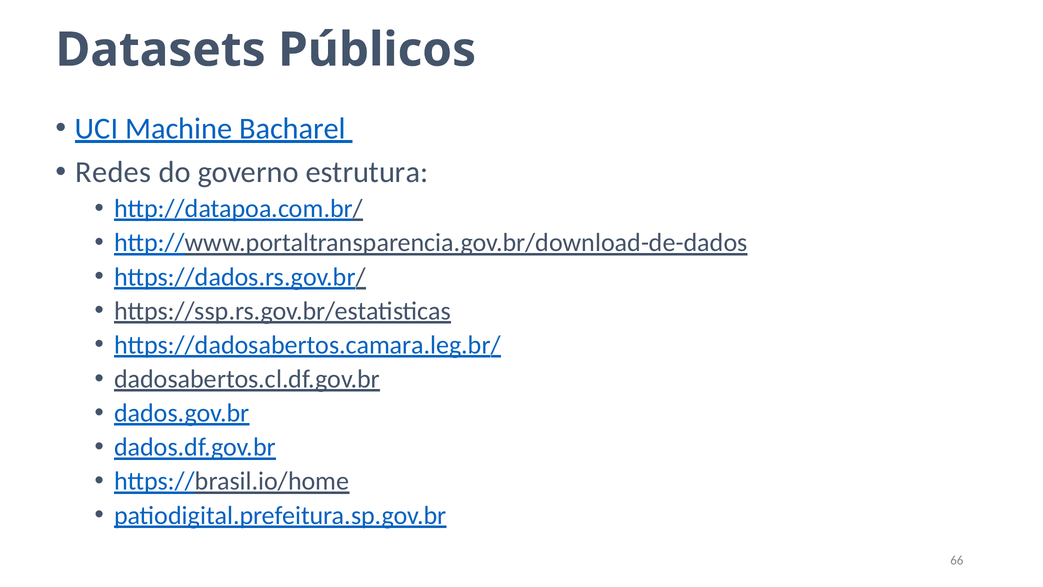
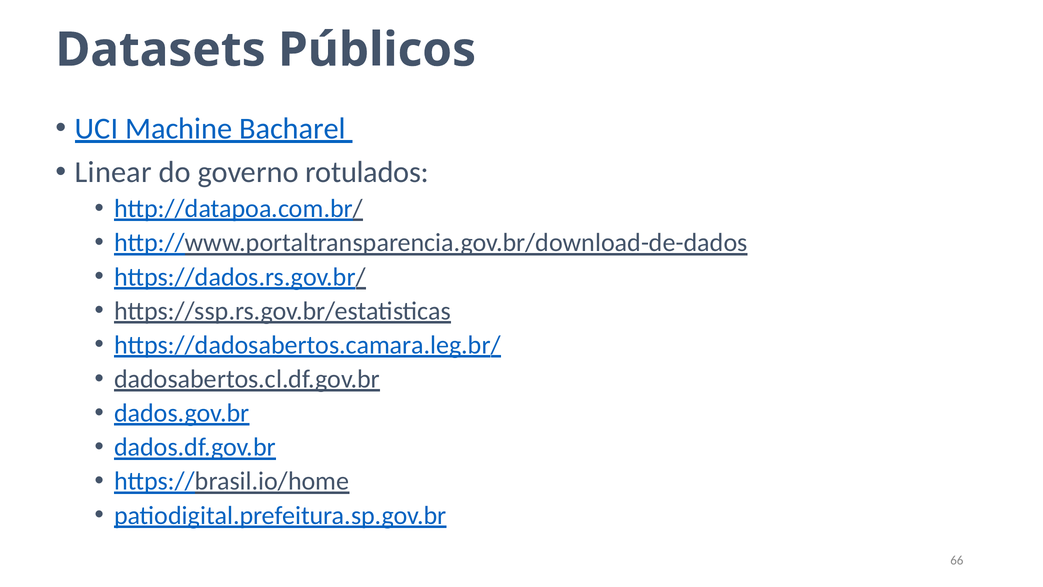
Redes: Redes -> Linear
estrutura: estrutura -> rotulados
